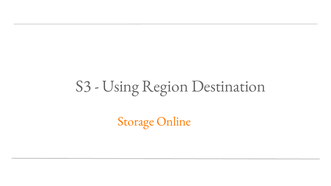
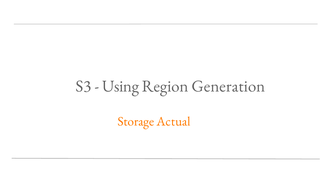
Destination: Destination -> Generation
Online: Online -> Actual
